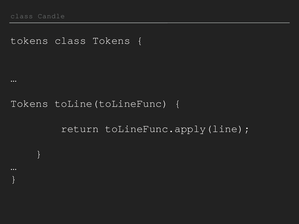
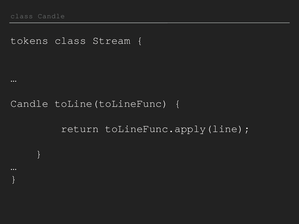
class Tokens: Tokens -> Stream
Tokens at (29, 104): Tokens -> Candle
